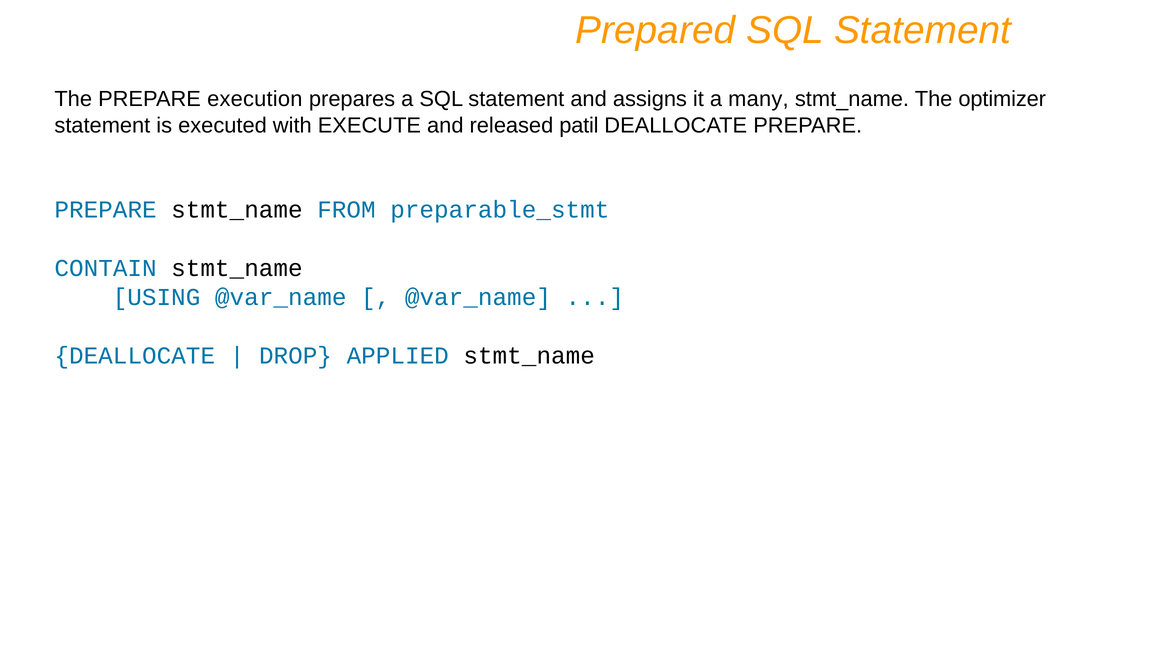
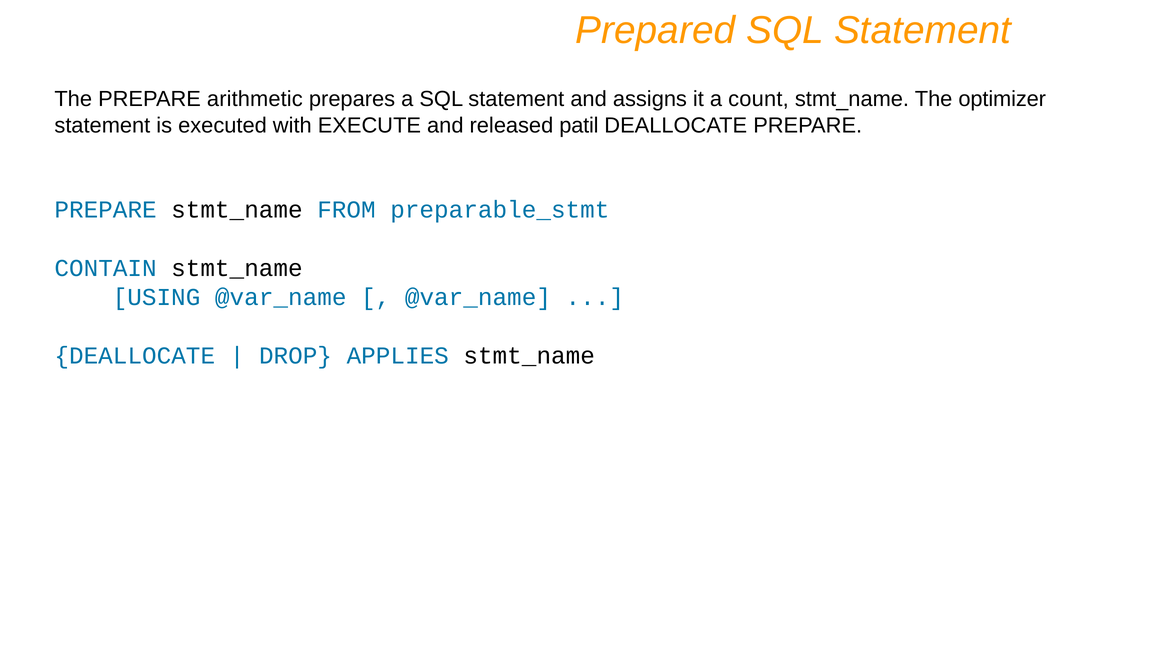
execution: execution -> arithmetic
many: many -> count
APPLIED: APPLIED -> APPLIES
